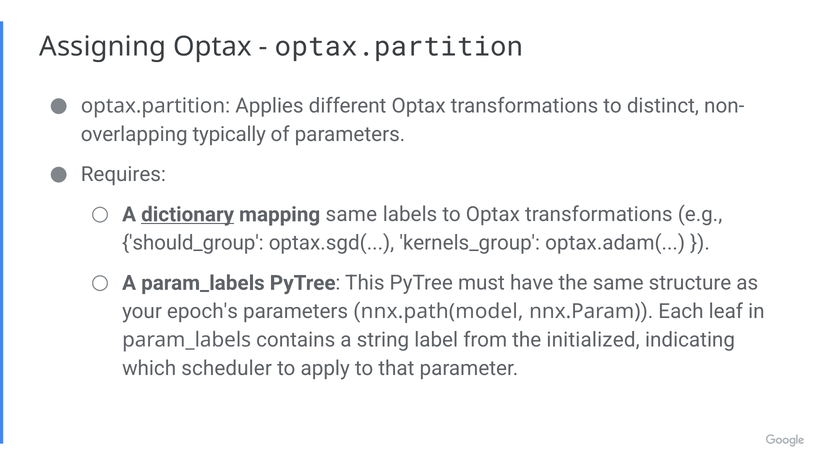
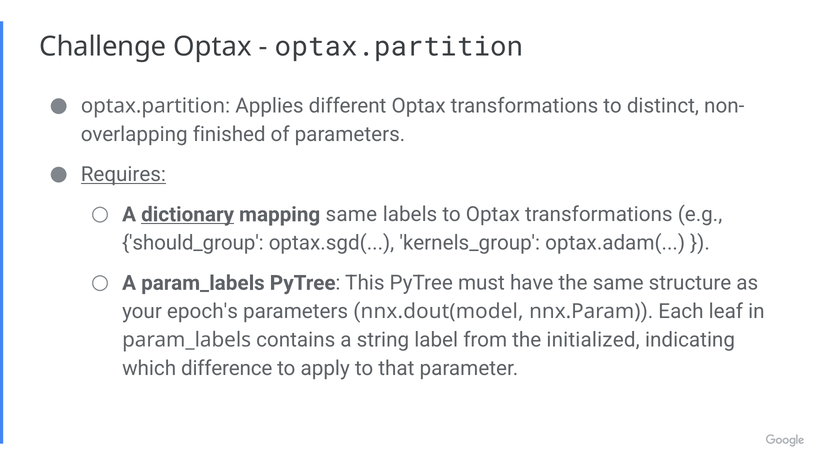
Assigning: Assigning -> Challenge
typically: typically -> finished
Requires underline: none -> present
nnx.path(model: nnx.path(model -> nnx.dout(model
scheduler: scheduler -> difference
